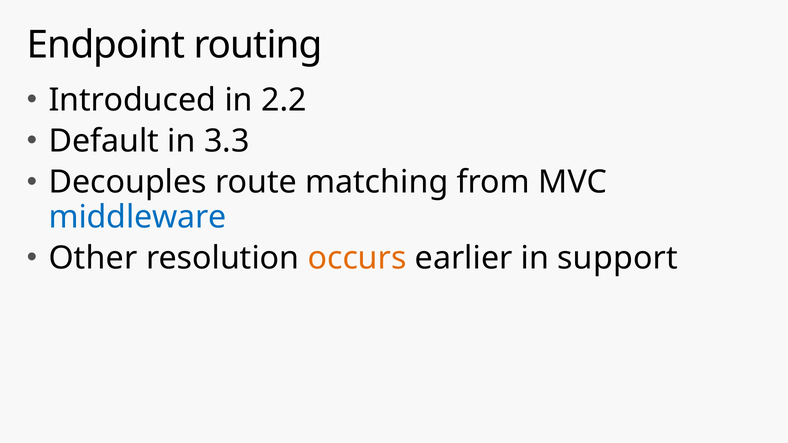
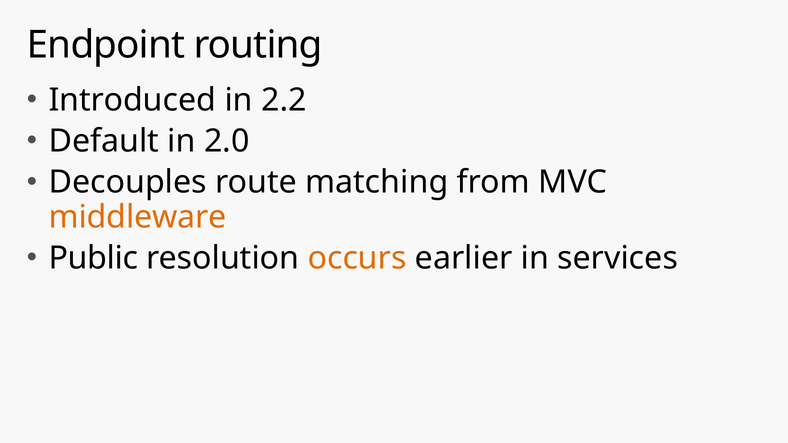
3.3: 3.3 -> 2.0
middleware colour: blue -> orange
Other: Other -> Public
support: support -> services
